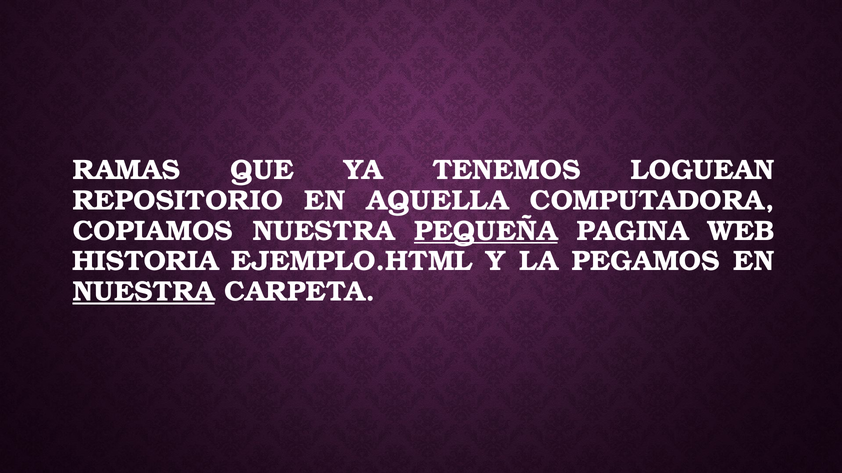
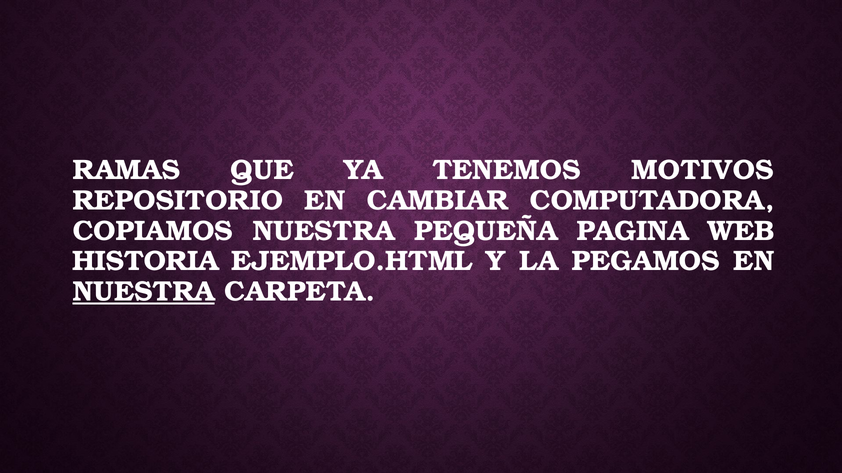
LOGUEAN: LOGUEAN -> MOTIVOS
AQUELLA: AQUELLA -> CAMBIAR
PEQUEÑA underline: present -> none
